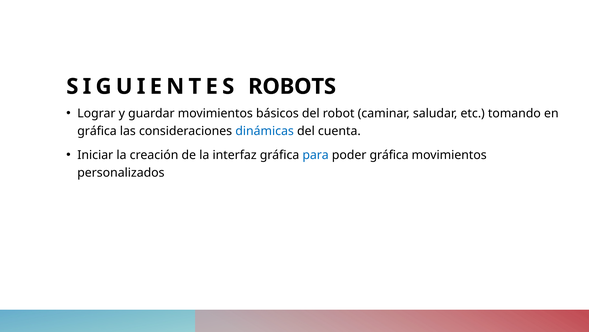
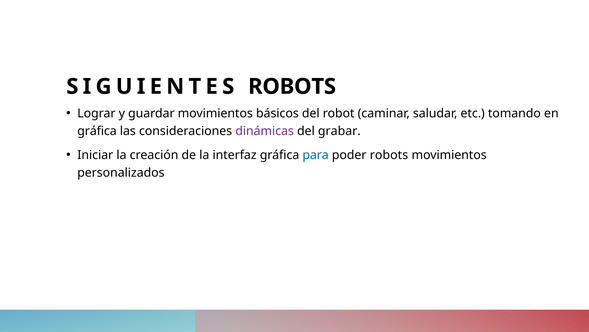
dinámicas colour: blue -> purple
cuenta: cuenta -> grabar
poder gráfica: gráfica -> robots
